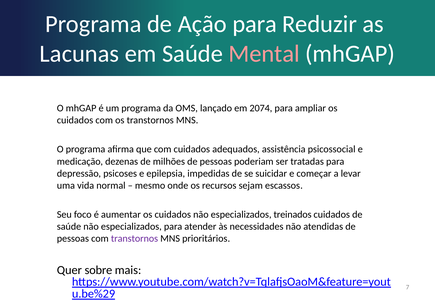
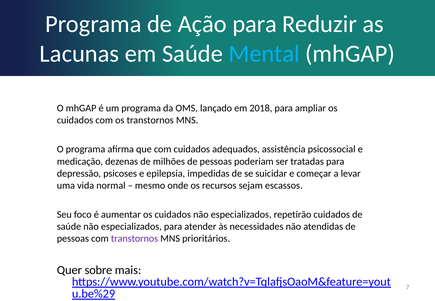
Mental colour: pink -> light blue
2074: 2074 -> 2018
treinados: treinados -> repetirão
